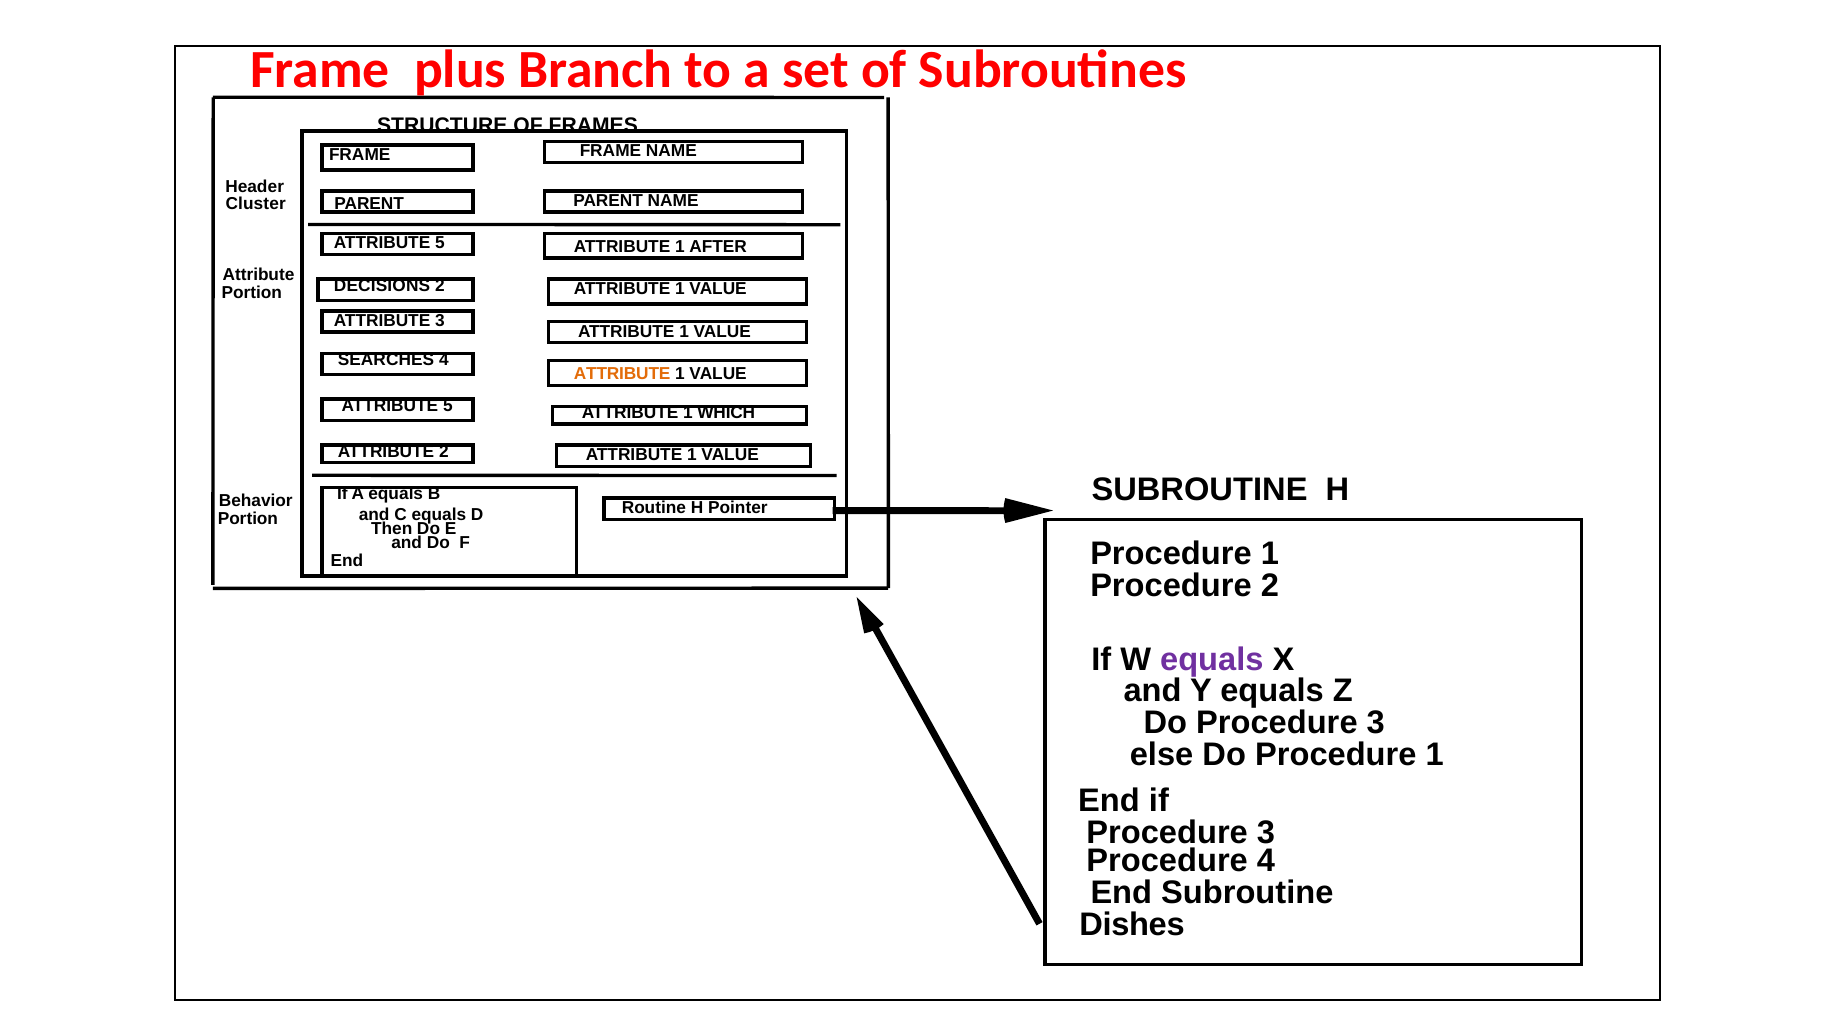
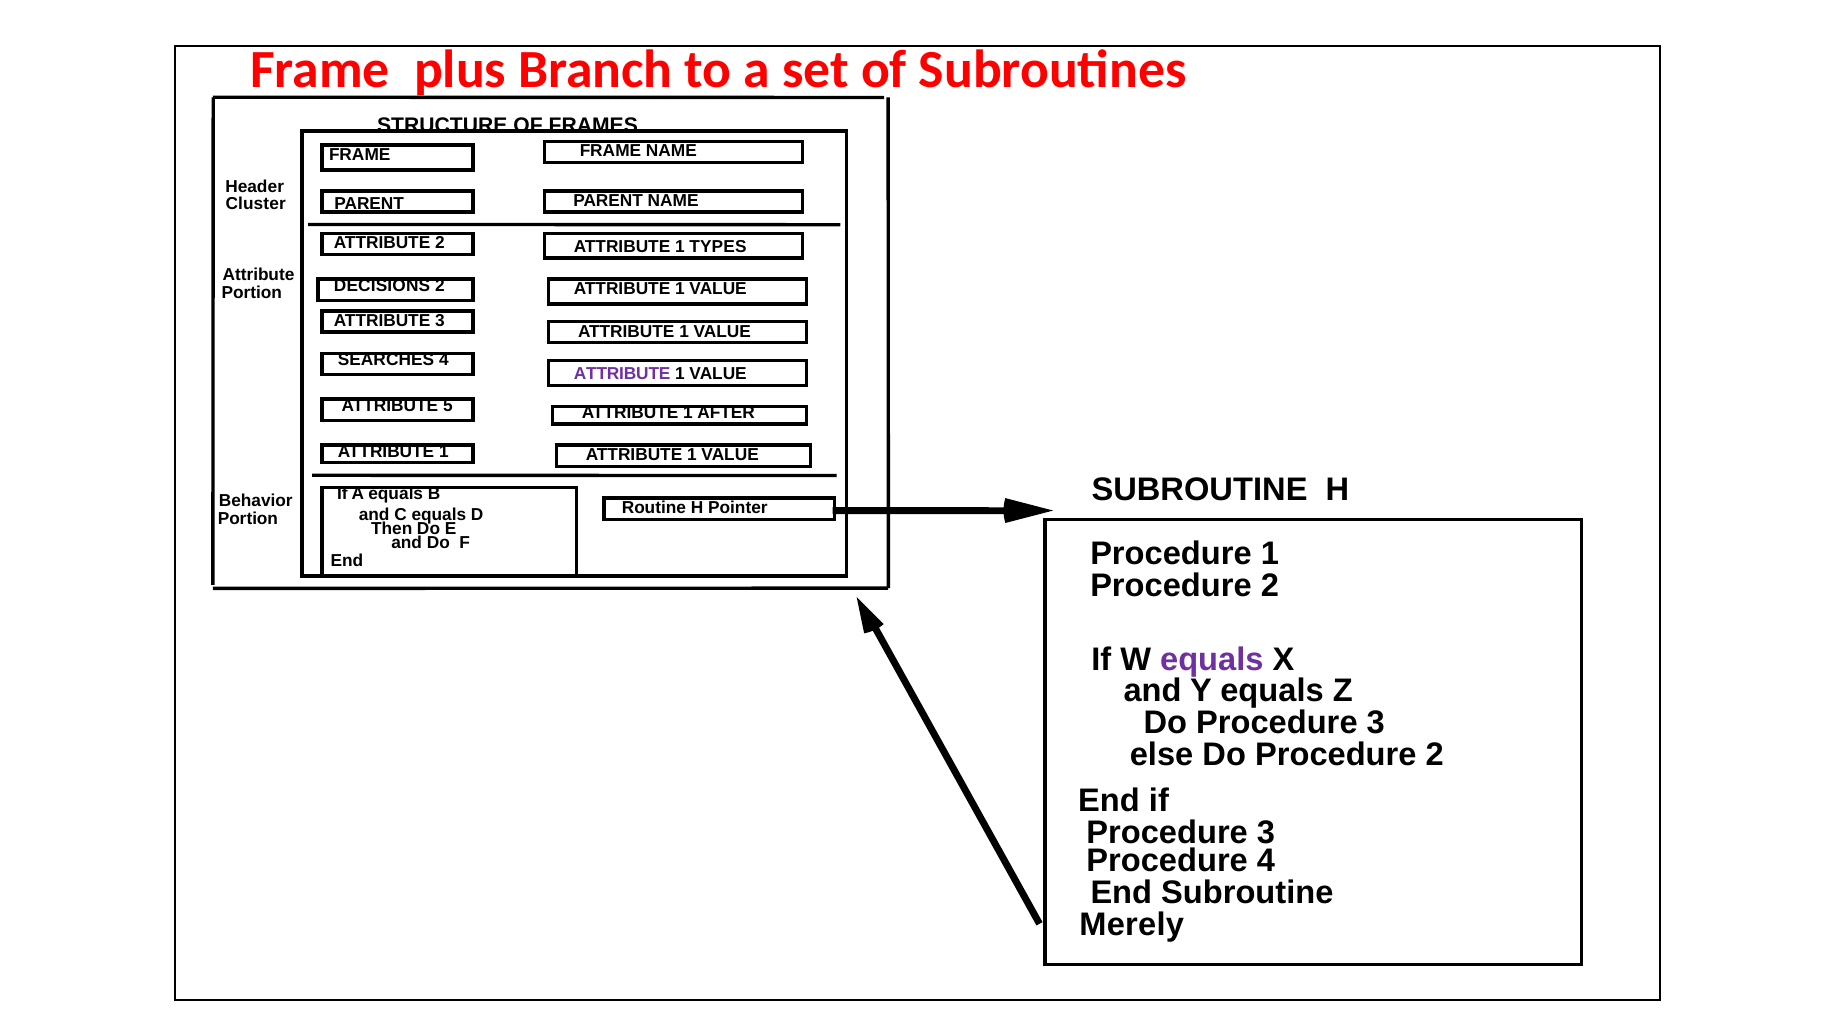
5 at (440, 243): 5 -> 2
AFTER: AFTER -> TYPES
ATTRIBUTE at (622, 374) colour: orange -> purple
WHICH: WHICH -> AFTER
2 at (444, 452): 2 -> 1
Do Procedure 1: 1 -> 2
Dishes: Dishes -> Merely
